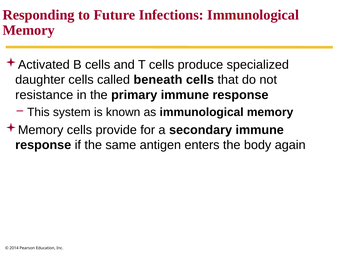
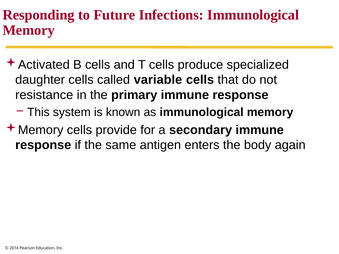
beneath: beneath -> variable
